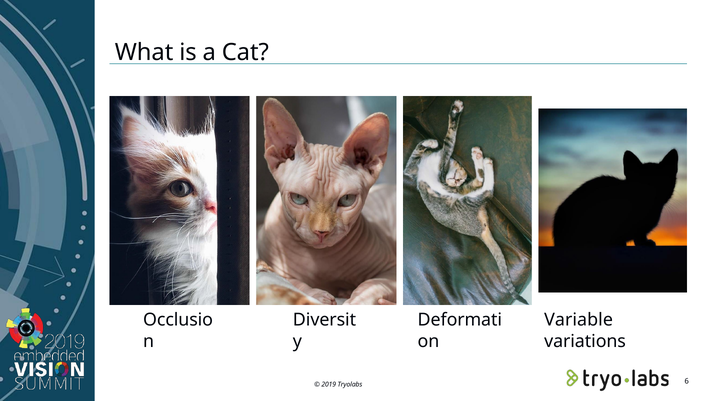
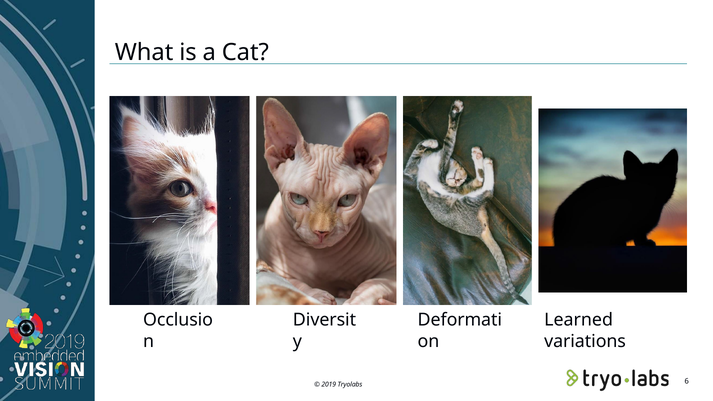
Variable: Variable -> Learned
